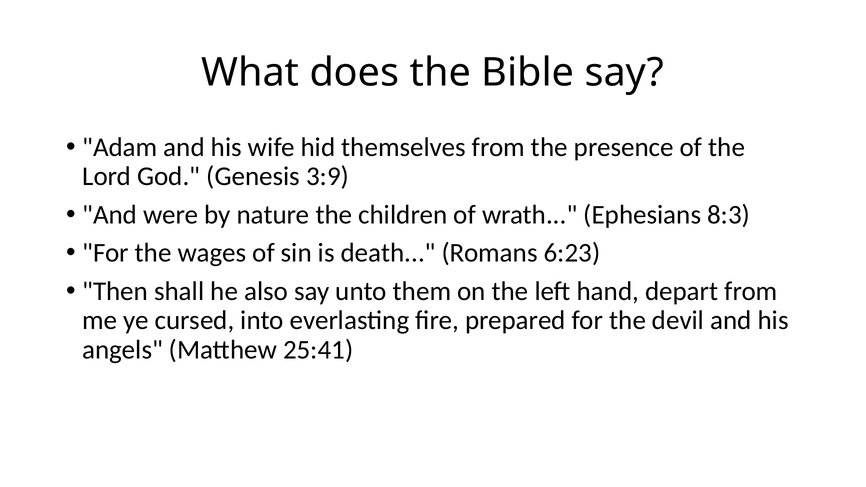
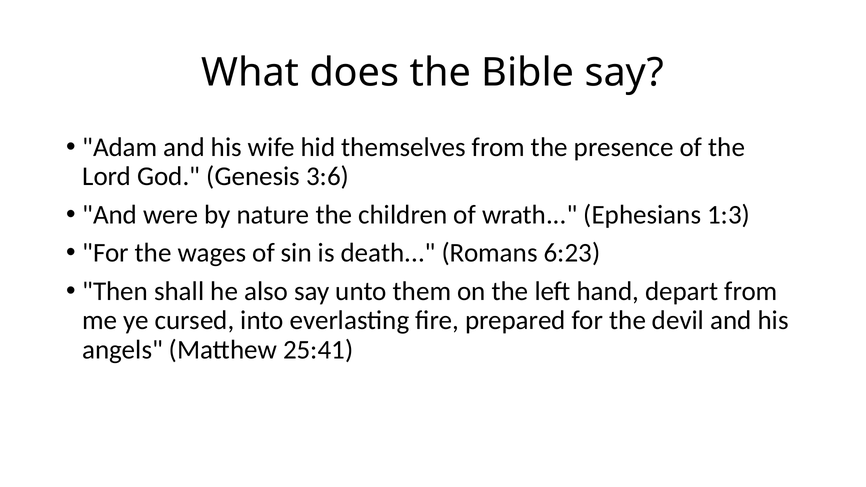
3:9: 3:9 -> 3:6
8:3: 8:3 -> 1:3
